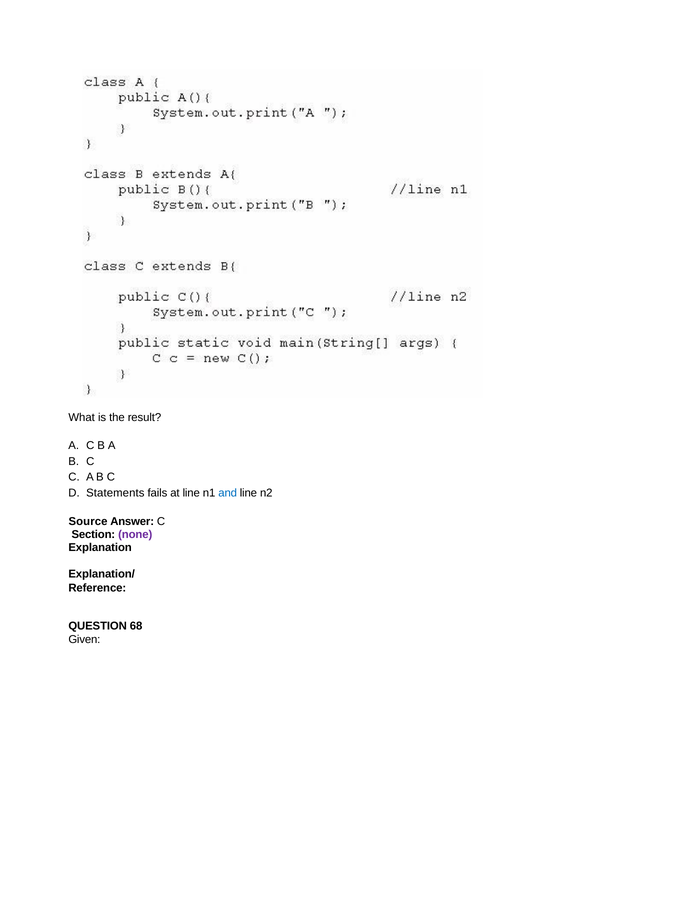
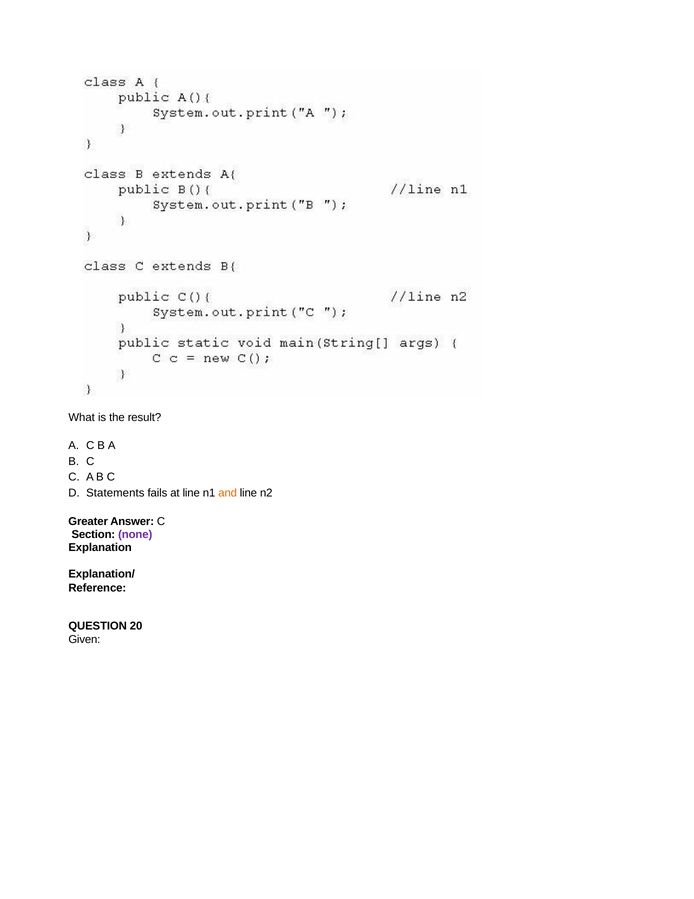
and colour: blue -> orange
Source: Source -> Greater
68: 68 -> 20
